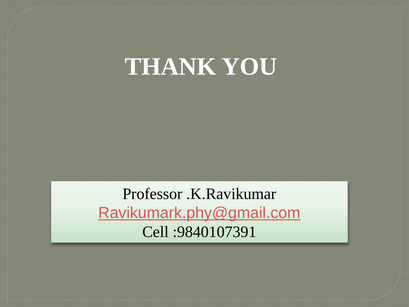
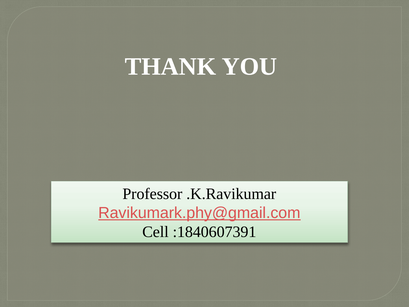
:9840107391: :9840107391 -> :1840607391
